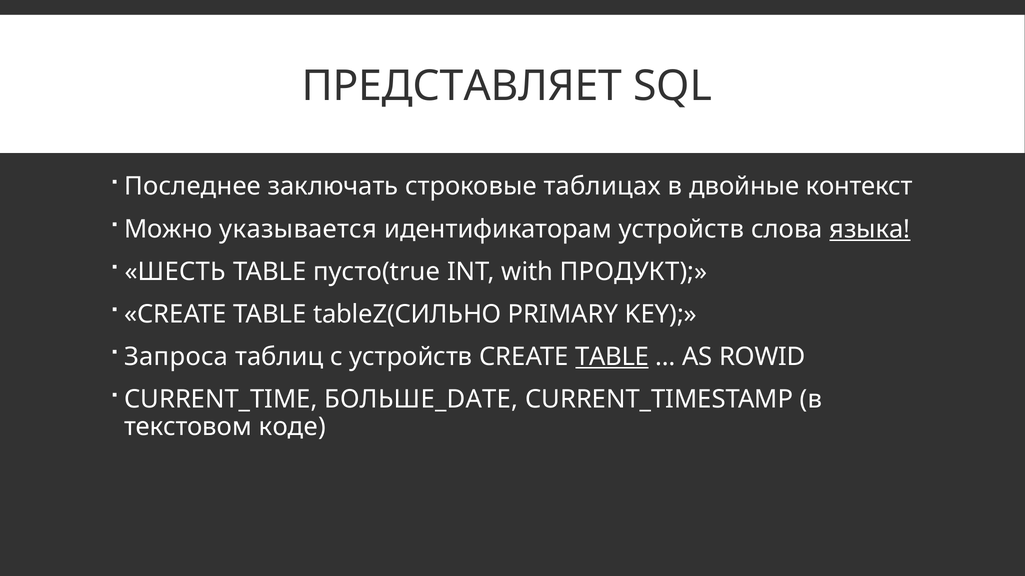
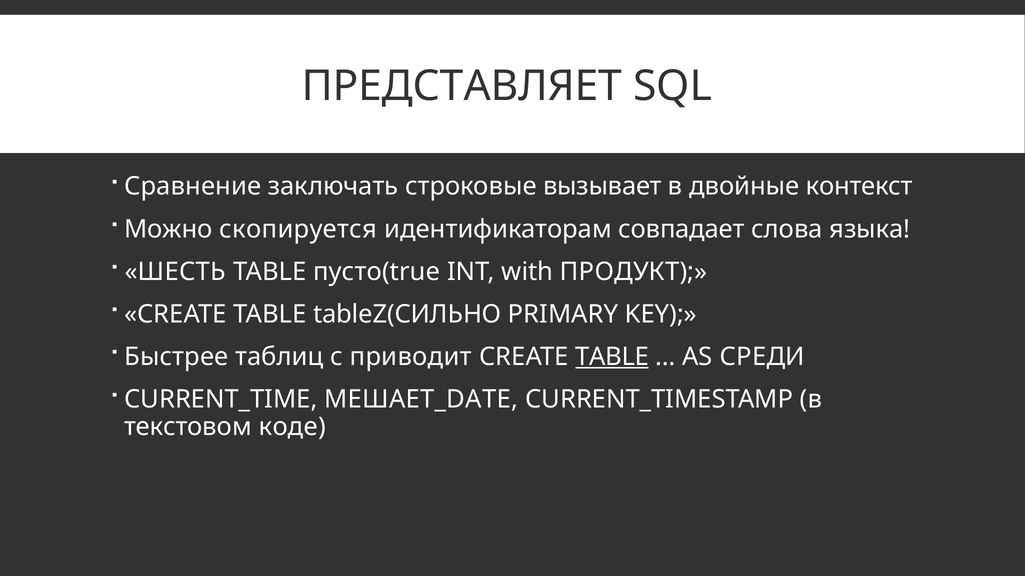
Последнее: Последнее -> Сравнение
таблицах: таблицах -> вызывает
указывается: указывается -> скопируется
идентификаторам устройств: устройств -> совпадает
языка underline: present -> none
Запроса: Запроса -> Быстрее
с устройств: устройств -> приводит
ROWID: ROWID -> СРЕДИ
БОЛЬШЕ_DATE: БОЛЬШЕ_DATE -> МЕШАЕТ_DATE
